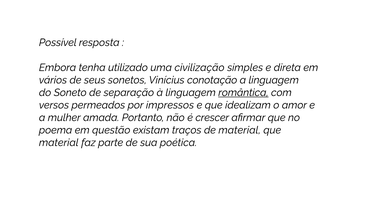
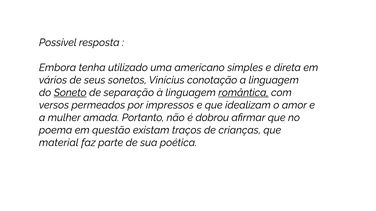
civilização: civilização -> americano
Soneto underline: none -> present
crescer: crescer -> dobrou
de material: material -> crianças
